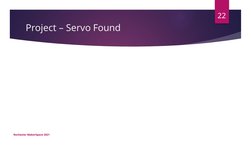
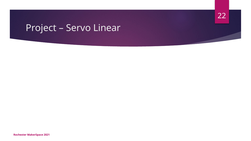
Found: Found -> Linear
